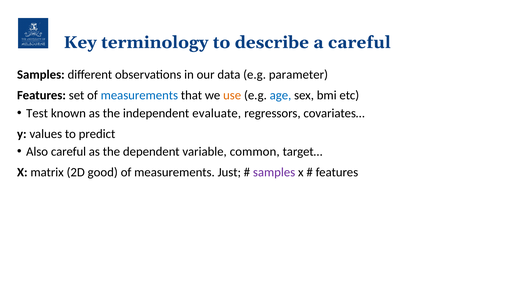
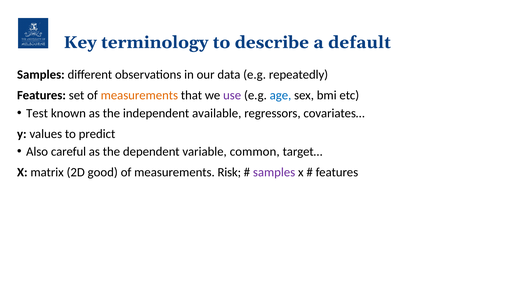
a careful: careful -> default
parameter: parameter -> repeatedly
measurements at (139, 95) colour: blue -> orange
use colour: orange -> purple
evaluate: evaluate -> available
Just: Just -> Risk
